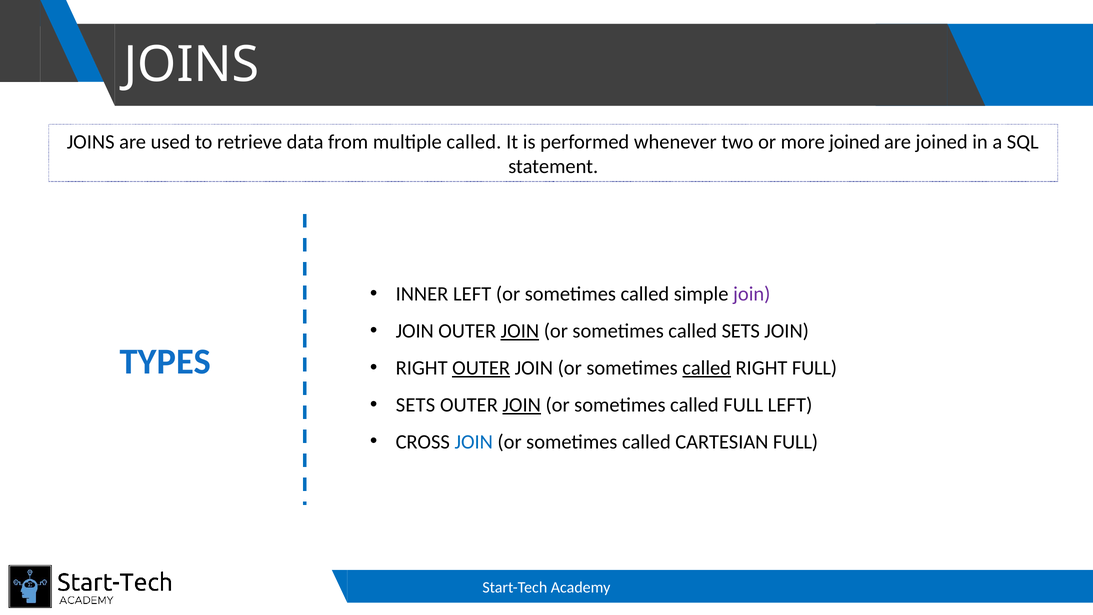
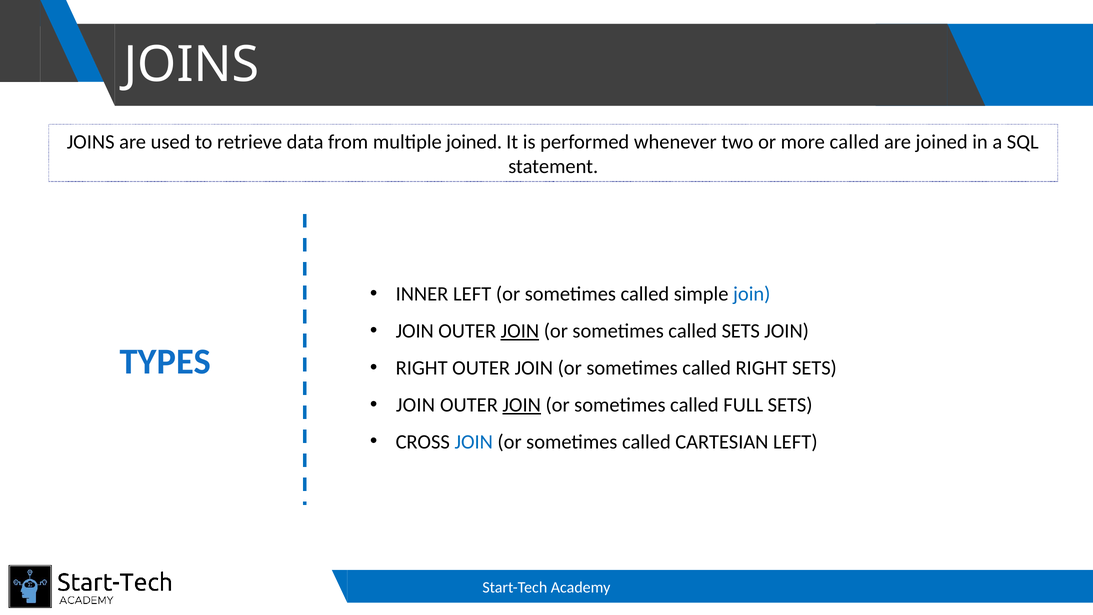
multiple called: called -> joined
more joined: joined -> called
join at (752, 294) colour: purple -> blue
OUTER at (481, 368) underline: present -> none
called at (707, 368) underline: present -> none
RIGHT FULL: FULL -> SETS
SETS at (415, 405): SETS -> JOIN
FULL LEFT: LEFT -> SETS
CARTESIAN FULL: FULL -> LEFT
